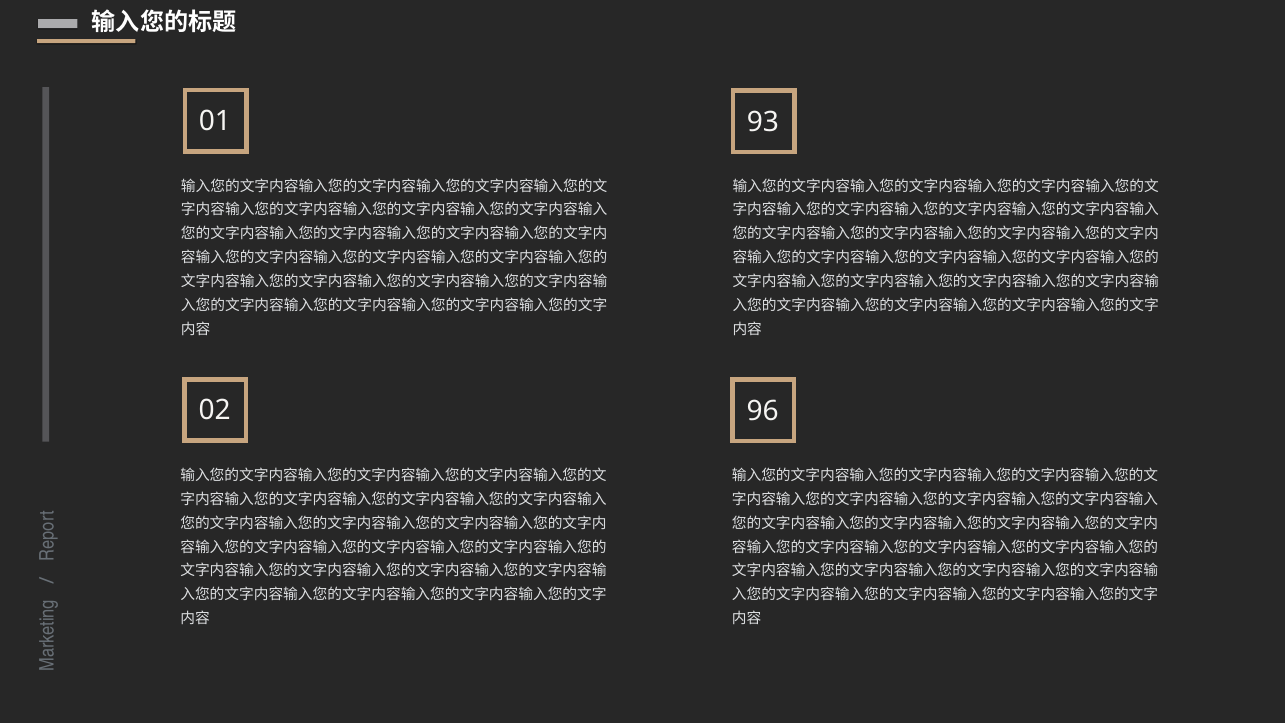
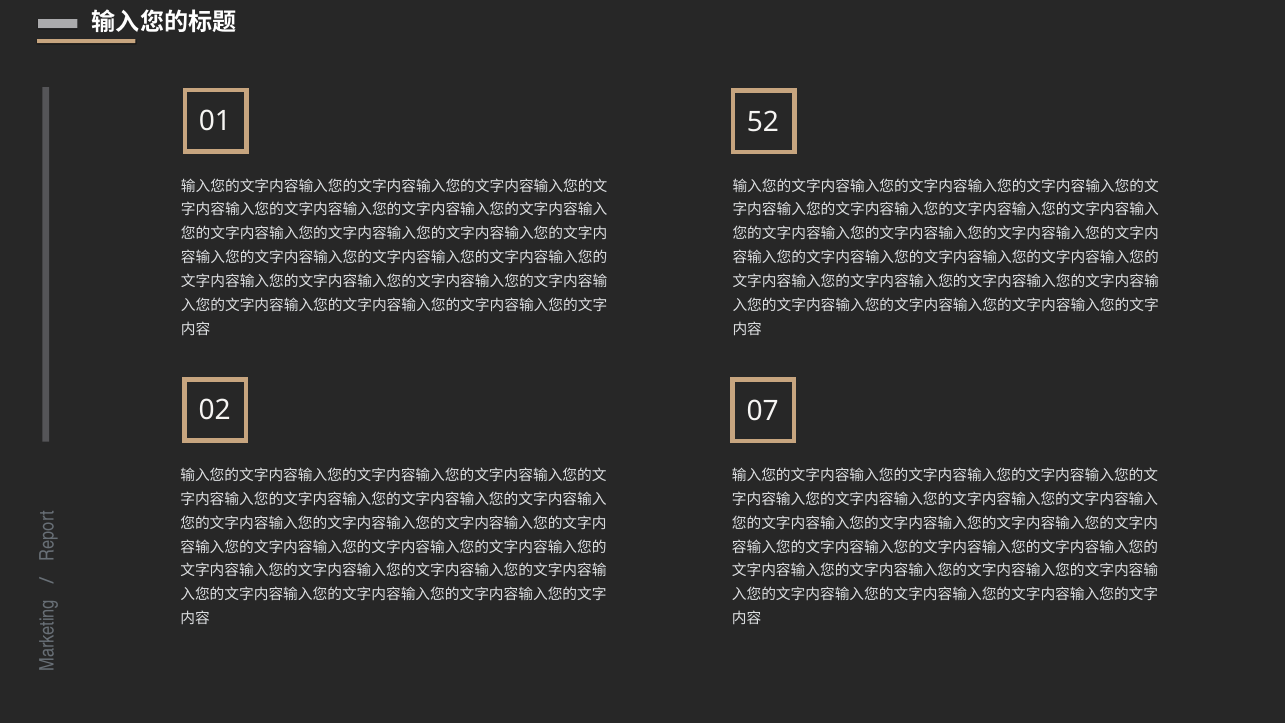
93: 93 -> 52
96: 96 -> 07
